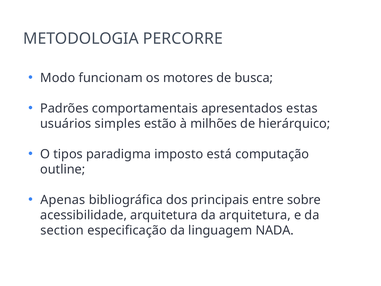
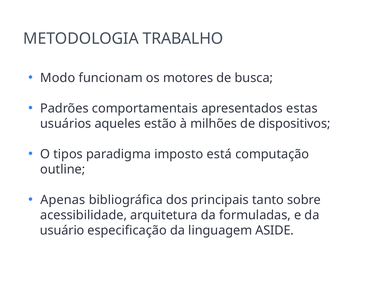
PERCORRE: PERCORRE -> TRABALHO
simples: simples -> aqueles
hierárquico: hierárquico -> dispositivos
entre: entre -> tanto
da arquitetura: arquitetura -> formuladas
section: section -> usuário
NADA: NADA -> ASIDE
